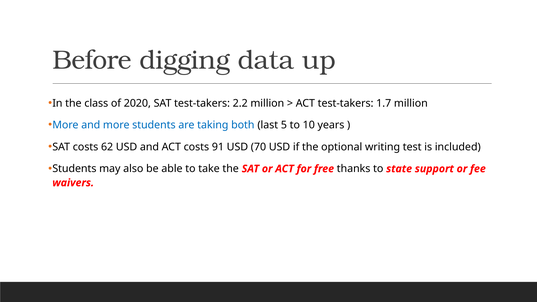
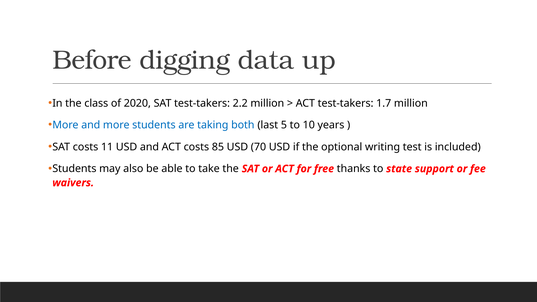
62: 62 -> 11
91: 91 -> 85
